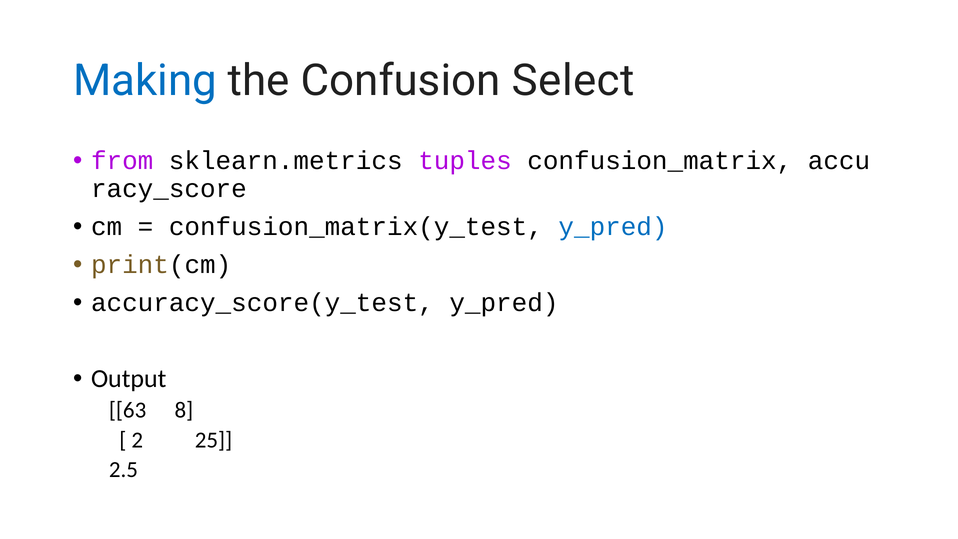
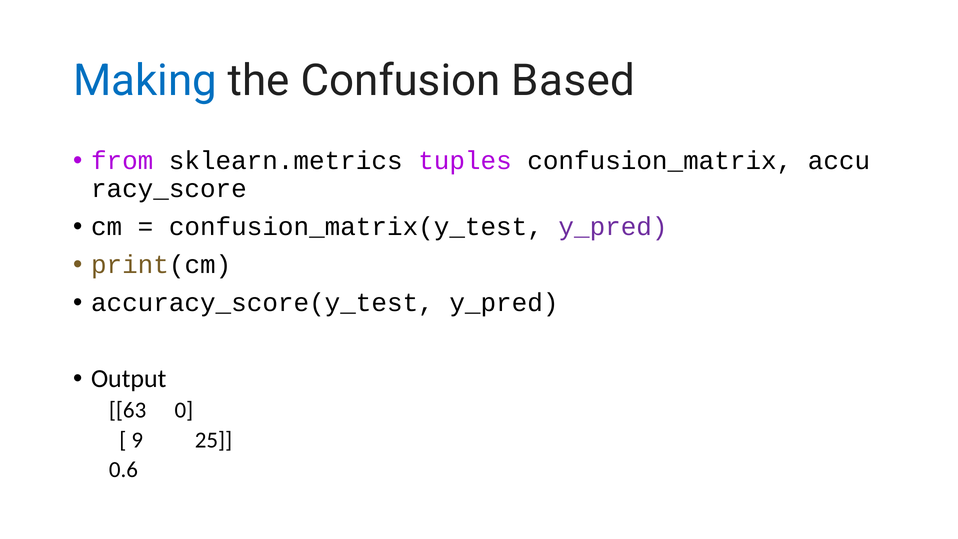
Select: Select -> Based
y_pred at (613, 227) colour: blue -> purple
8: 8 -> 0
2: 2 -> 9
2.5: 2.5 -> 0.6
